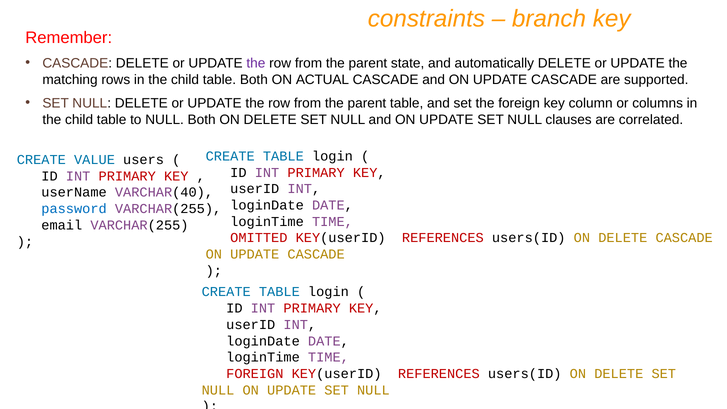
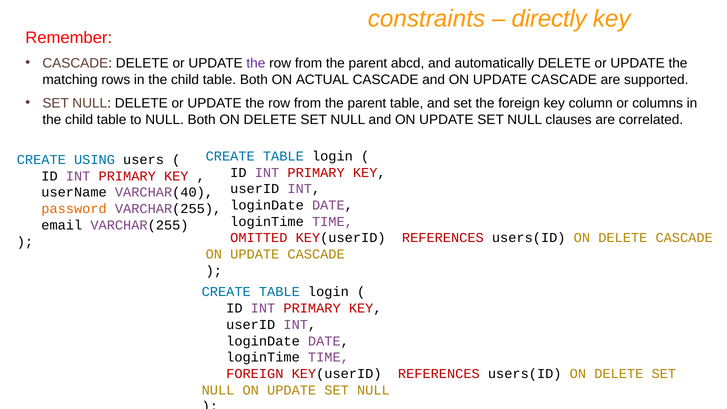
branch: branch -> directly
state: state -> abcd
VALUE: VALUE -> USING
password colour: blue -> orange
